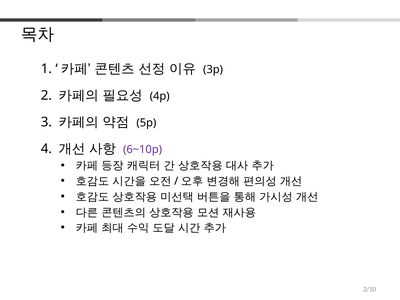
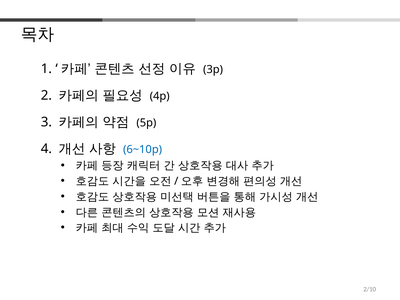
6~10p colour: purple -> blue
